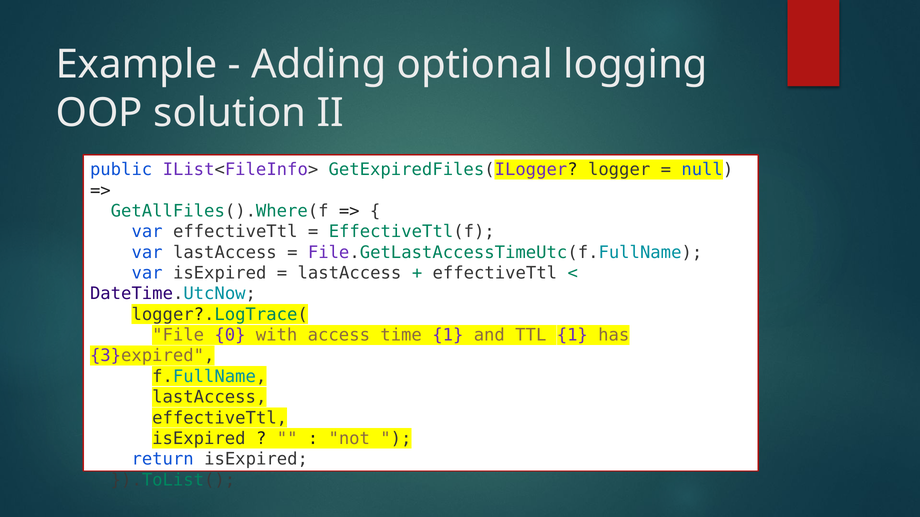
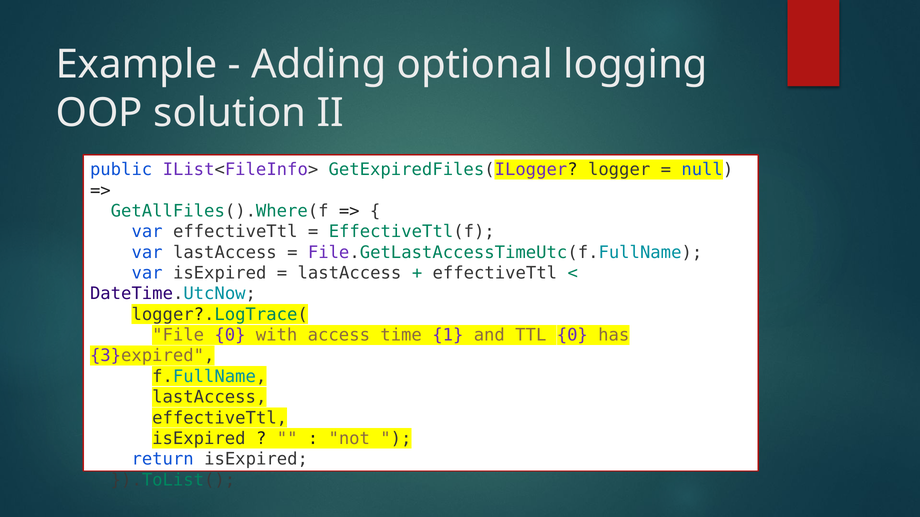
TTL 1: 1 -> 0
